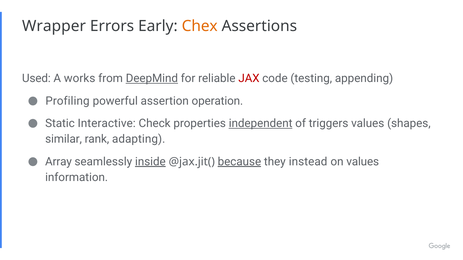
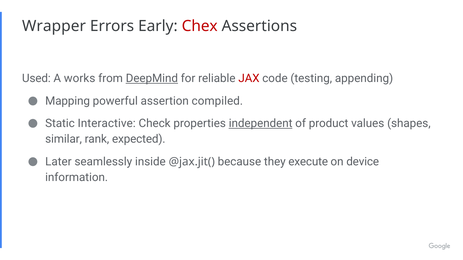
Chex colour: orange -> red
Profiling: Profiling -> Mapping
operation: operation -> compiled
triggers: triggers -> product
adapting: adapting -> expected
Array: Array -> Later
inside underline: present -> none
because underline: present -> none
instead: instead -> execute
on values: values -> device
